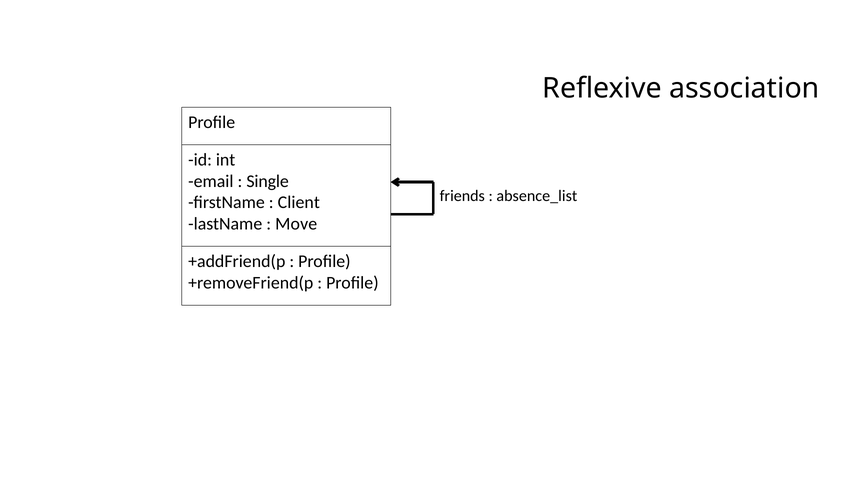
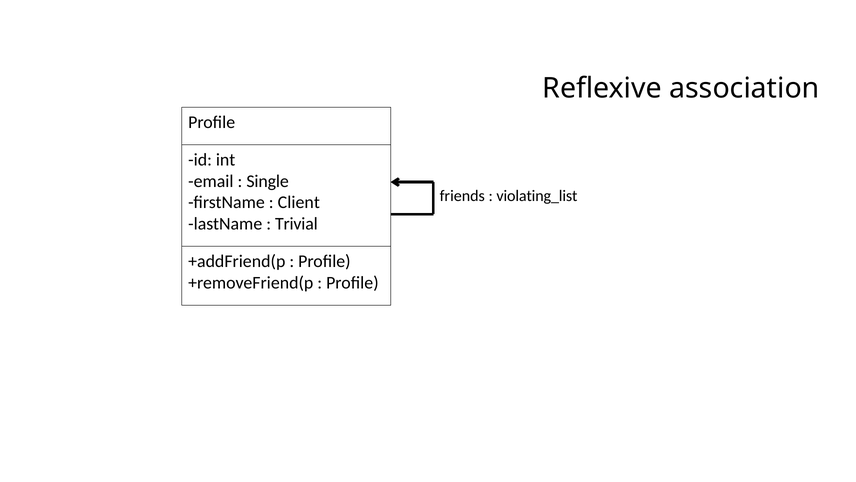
absence_list: absence_list -> violating_list
Move: Move -> Trivial
